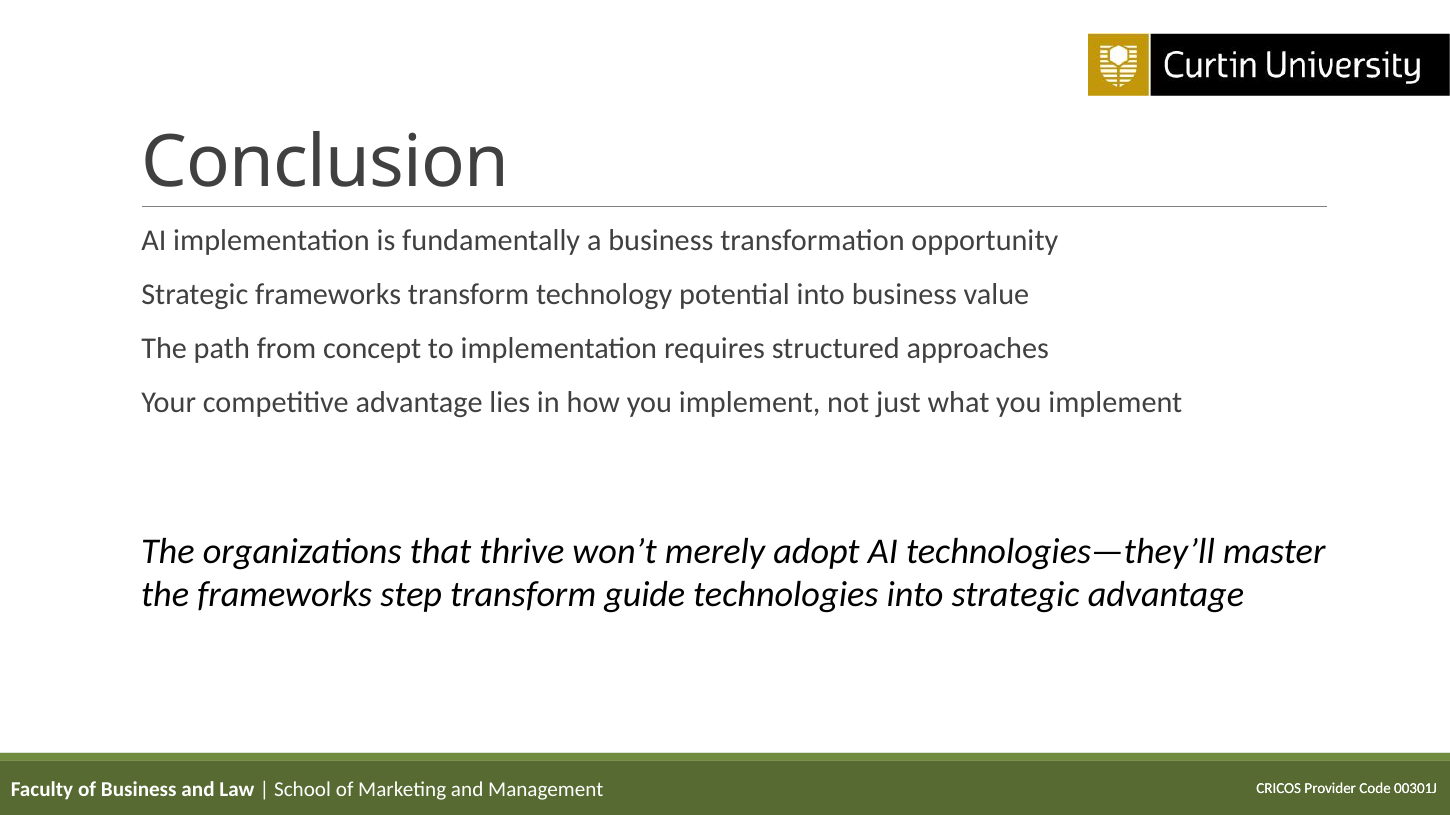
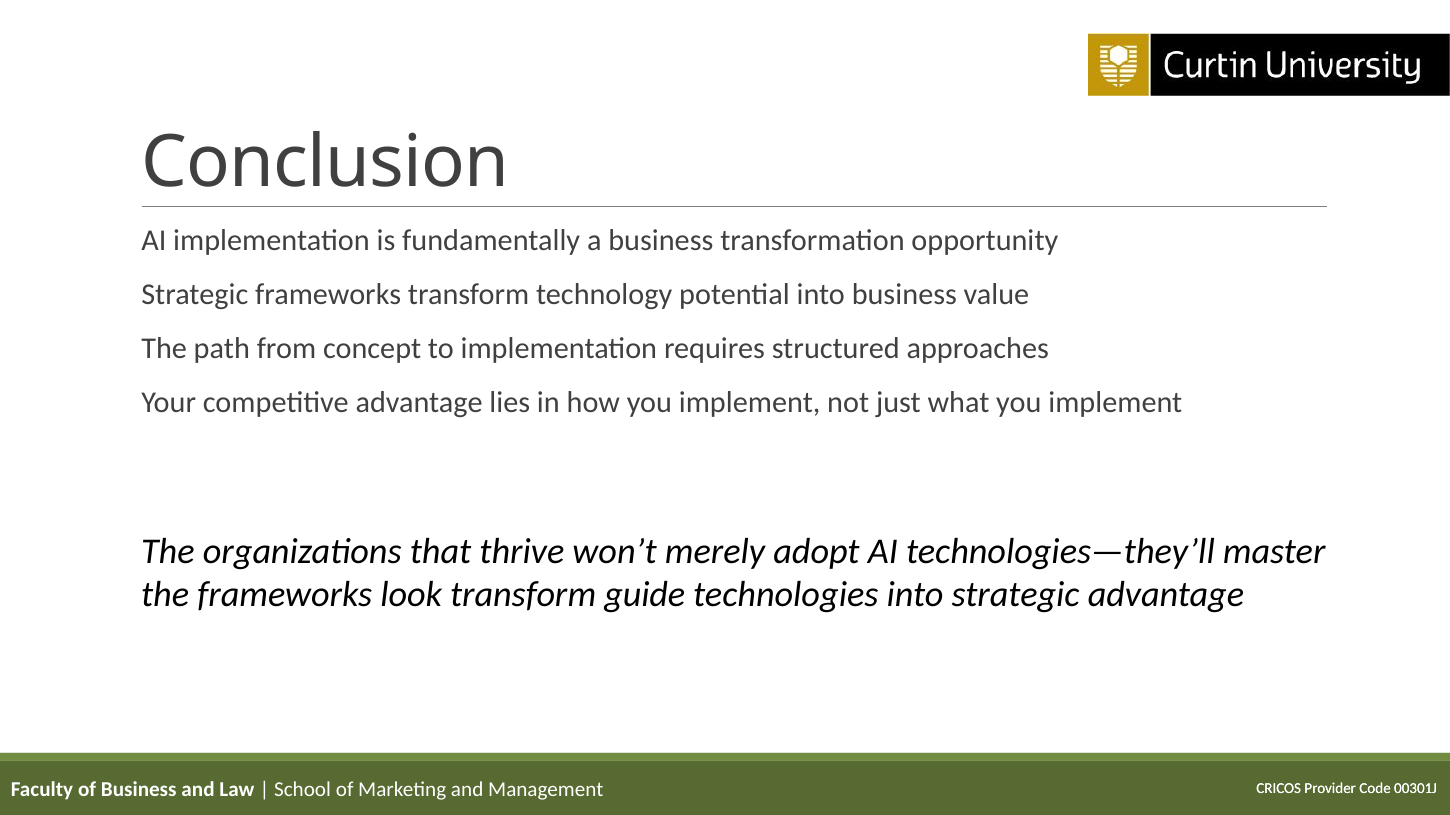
step: step -> look
